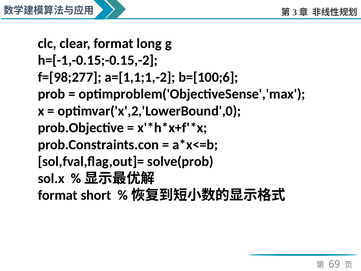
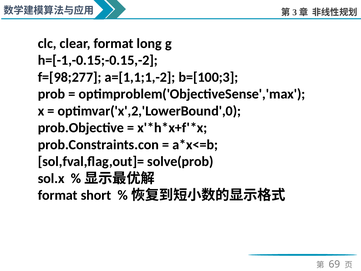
b=[100;6: b=[100;6 -> b=[100;3
